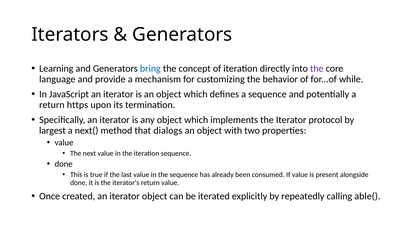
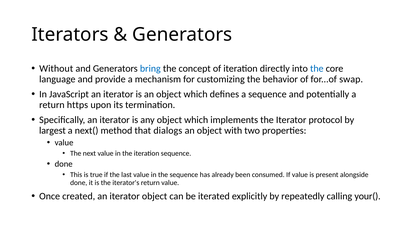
Learning: Learning -> Without
the at (317, 69) colour: purple -> blue
while: while -> swap
able(: able( -> your(
